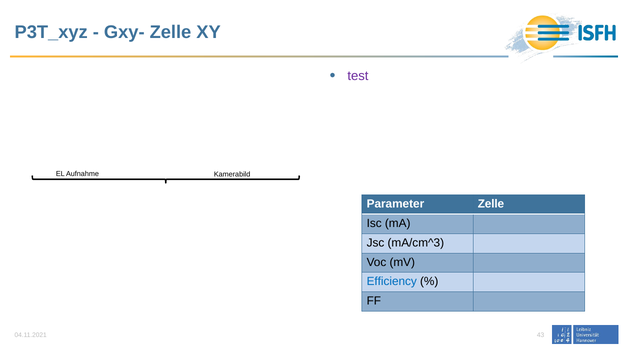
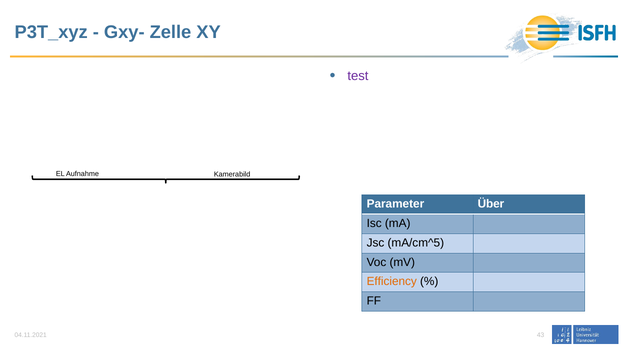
Parameter Zelle: Zelle -> Über
mA/cm^3: mA/cm^3 -> mA/cm^5
Efficiency colour: blue -> orange
